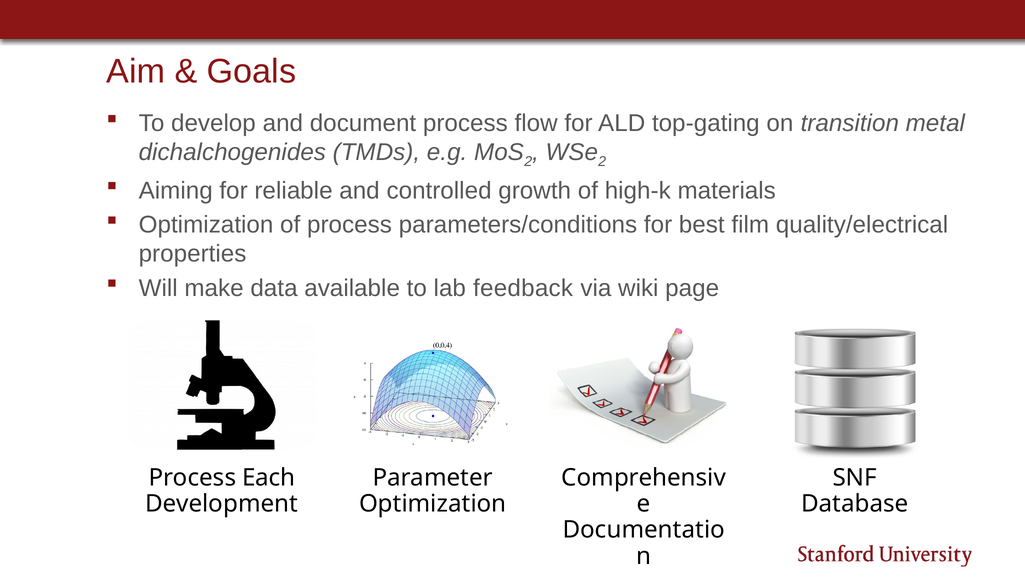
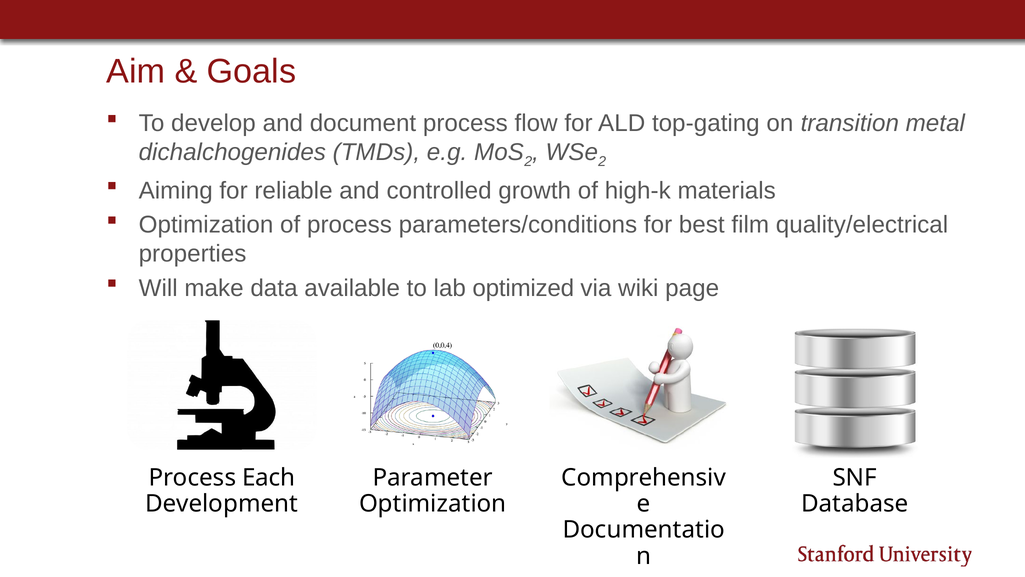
feedback: feedback -> optimized
